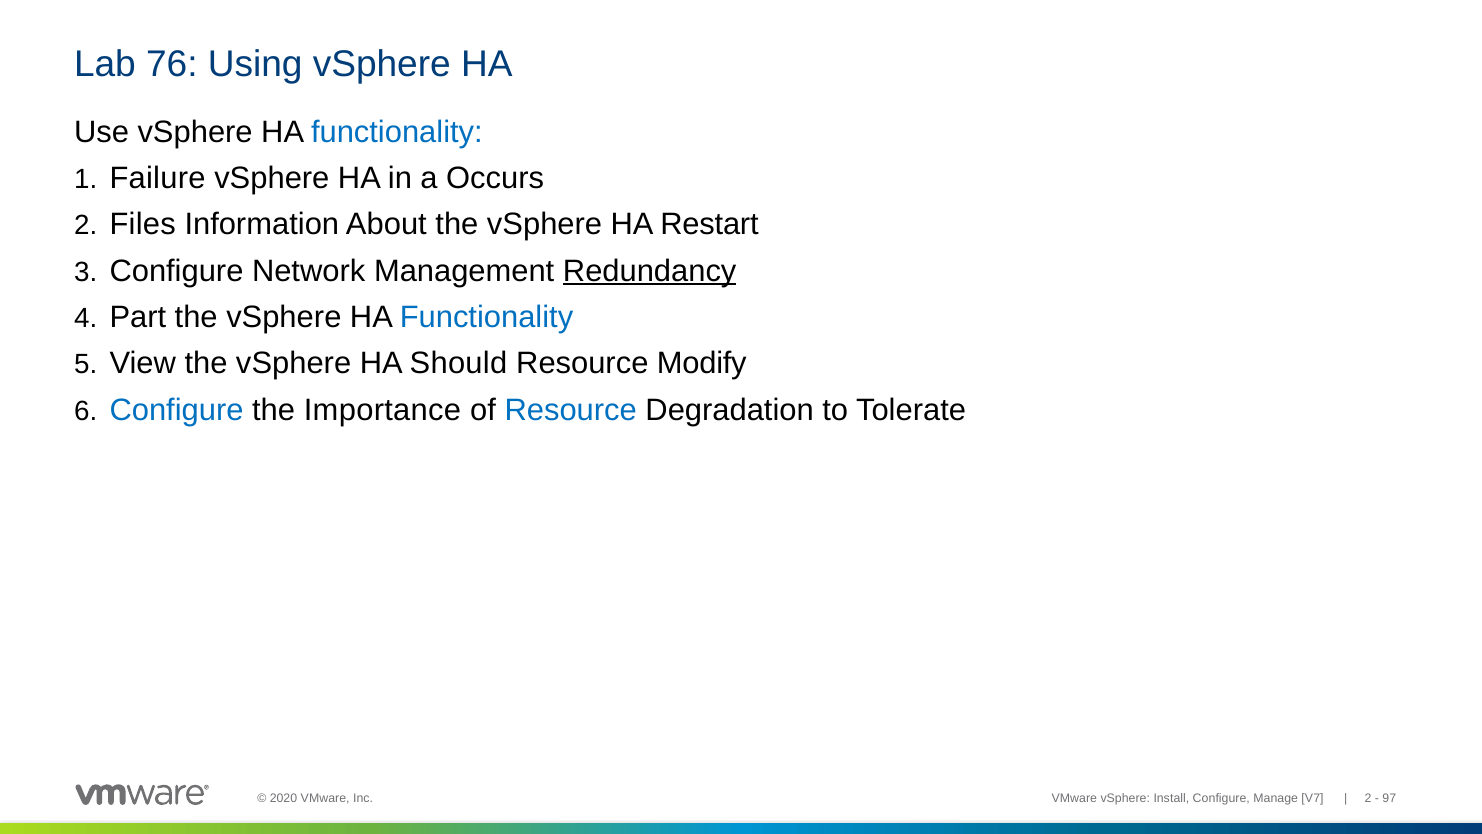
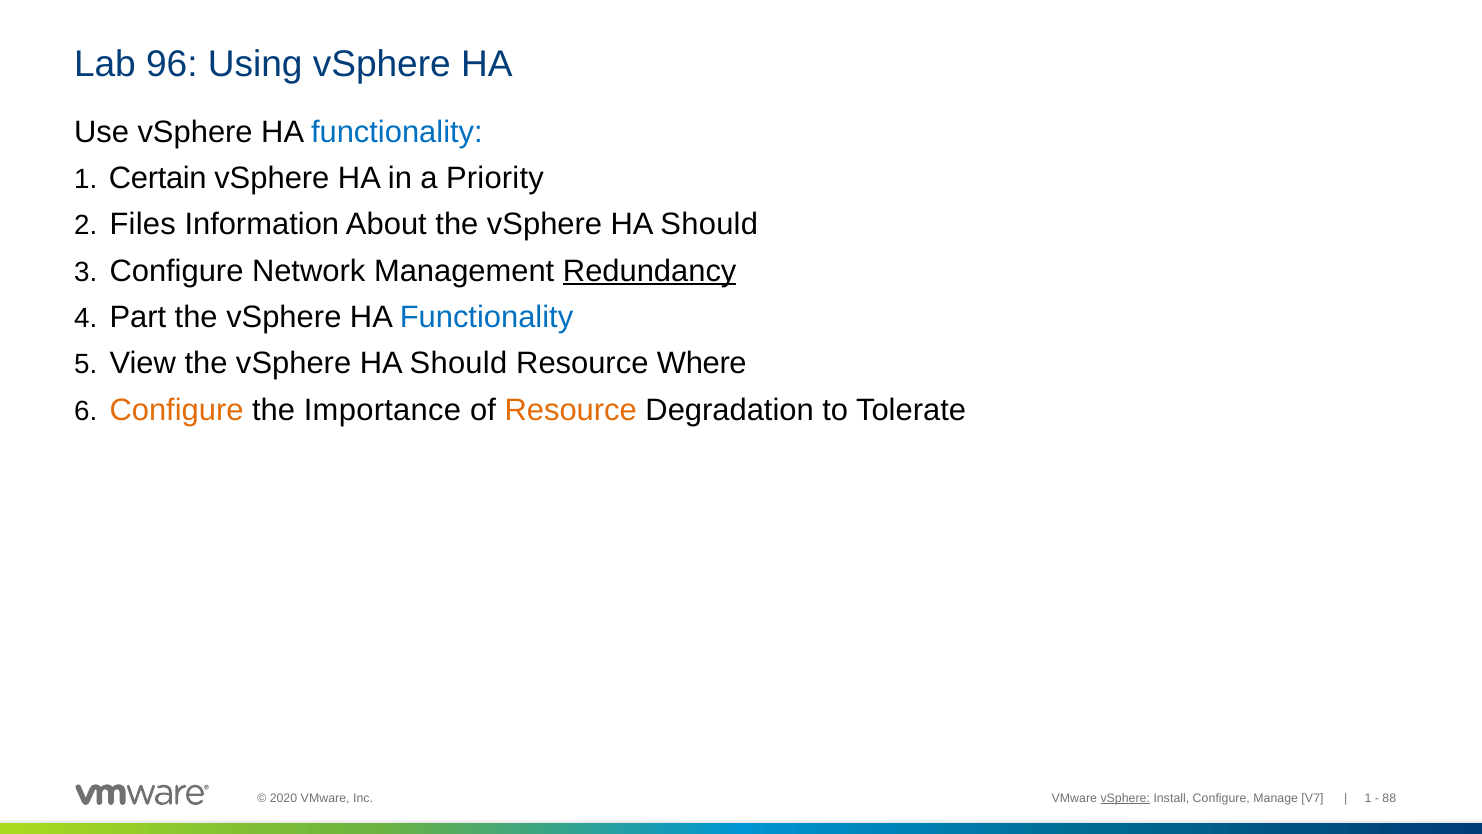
76: 76 -> 96
Failure: Failure -> Certain
Occurs: Occurs -> Priority
Restart at (710, 225): Restart -> Should
Modify: Modify -> Where
Configure at (177, 410) colour: blue -> orange
Resource at (571, 410) colour: blue -> orange
vSphere at (1125, 798) underline: none -> present
2 at (1368, 798): 2 -> 1
97: 97 -> 88
